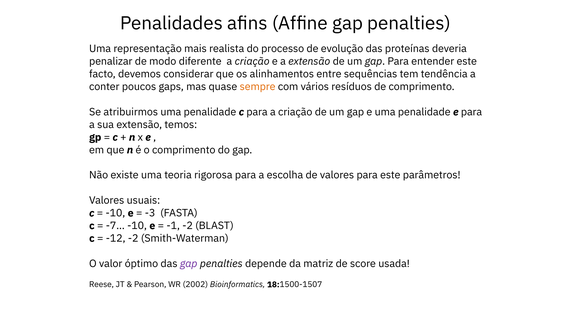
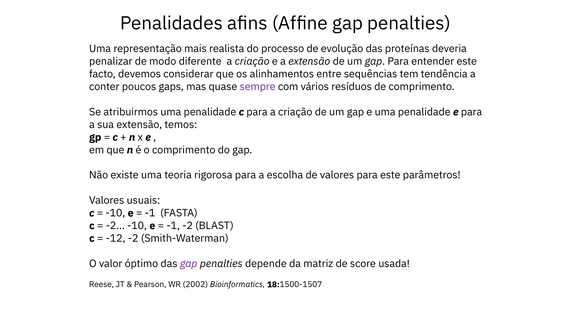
sempre colour: orange -> purple
-3 at (150, 213): -3 -> -1
-7…: -7… -> -2…
